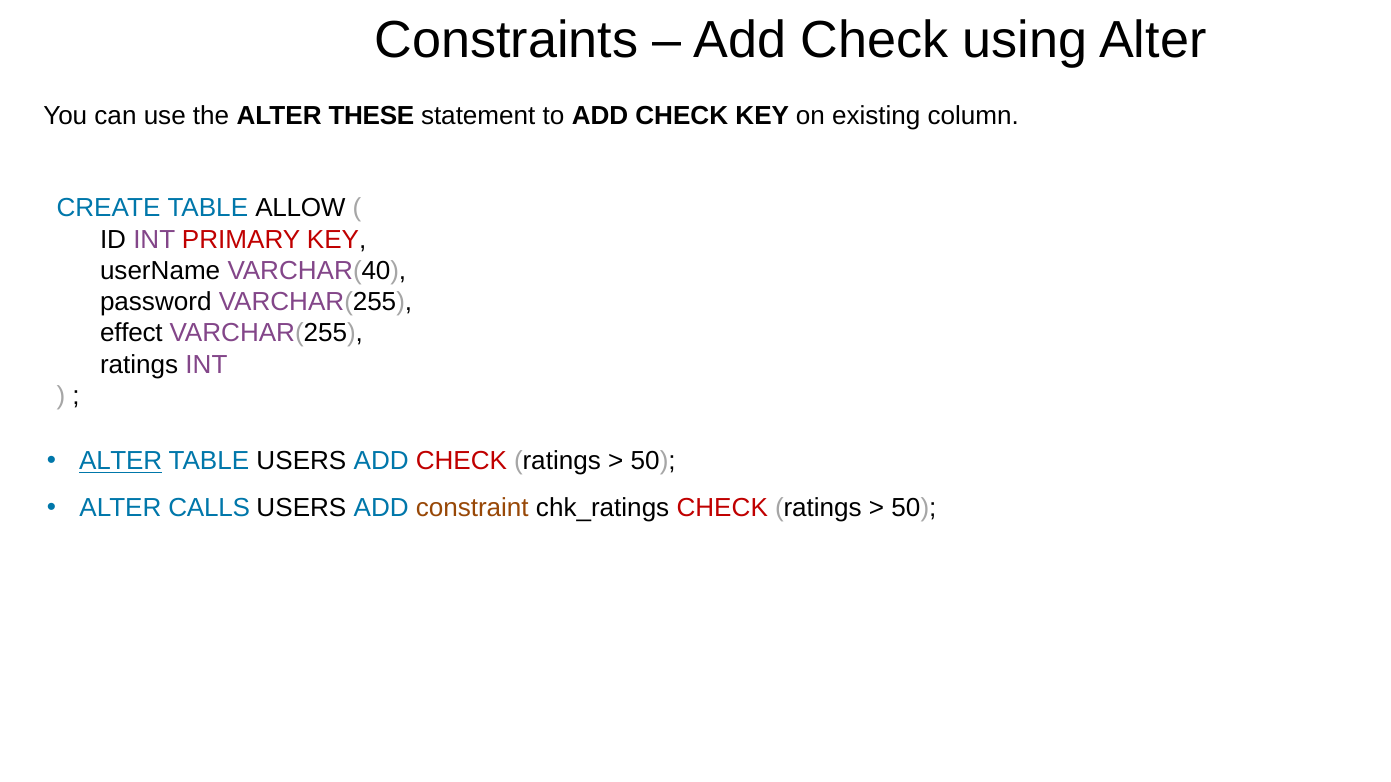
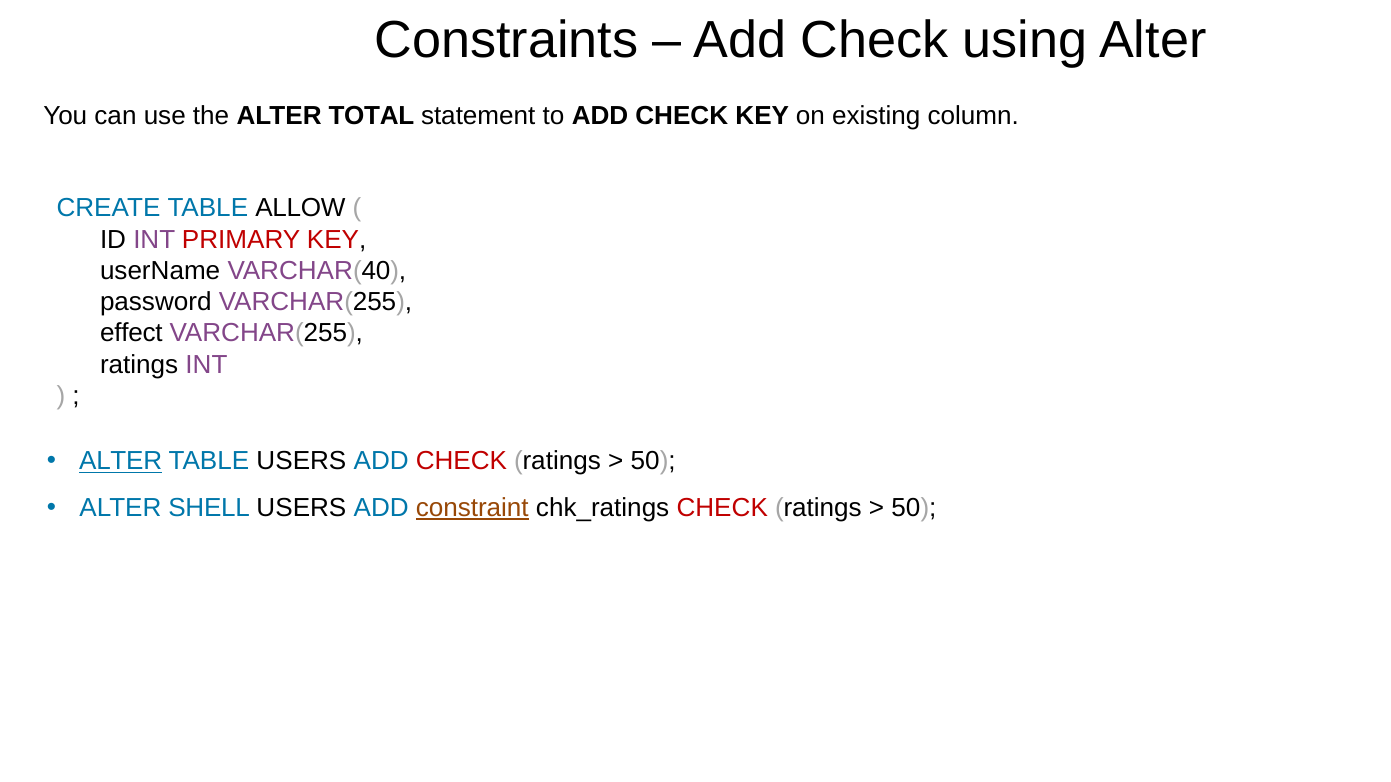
THESE: THESE -> TOTAL
CALLS: CALLS -> SHELL
constraint underline: none -> present
